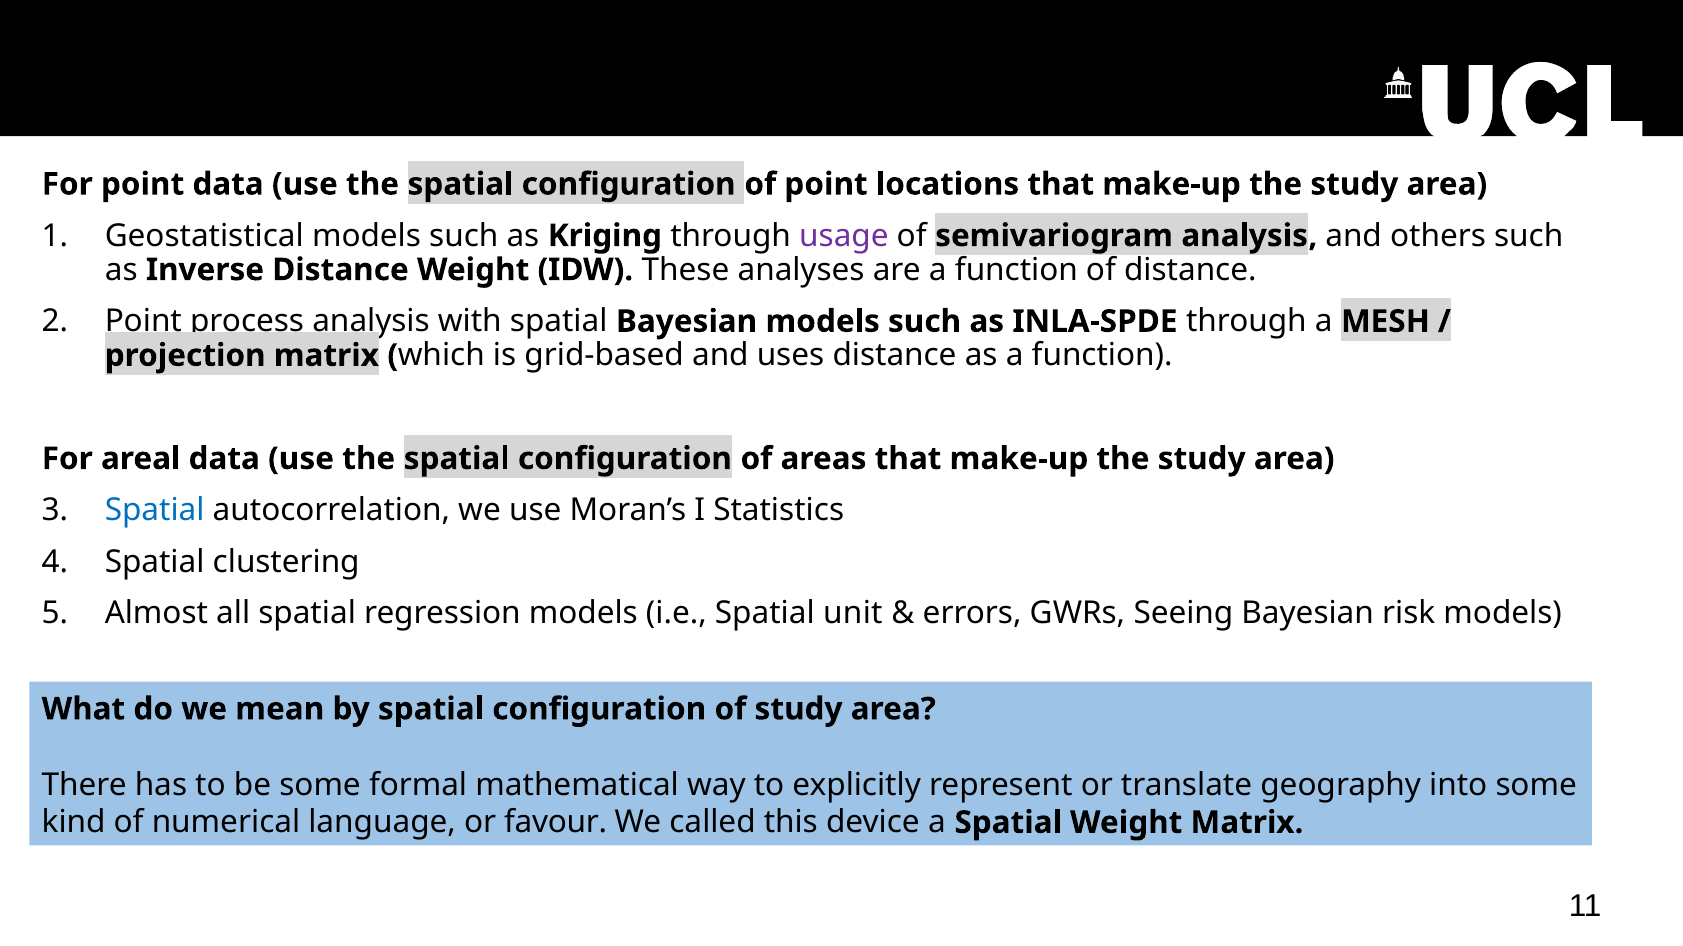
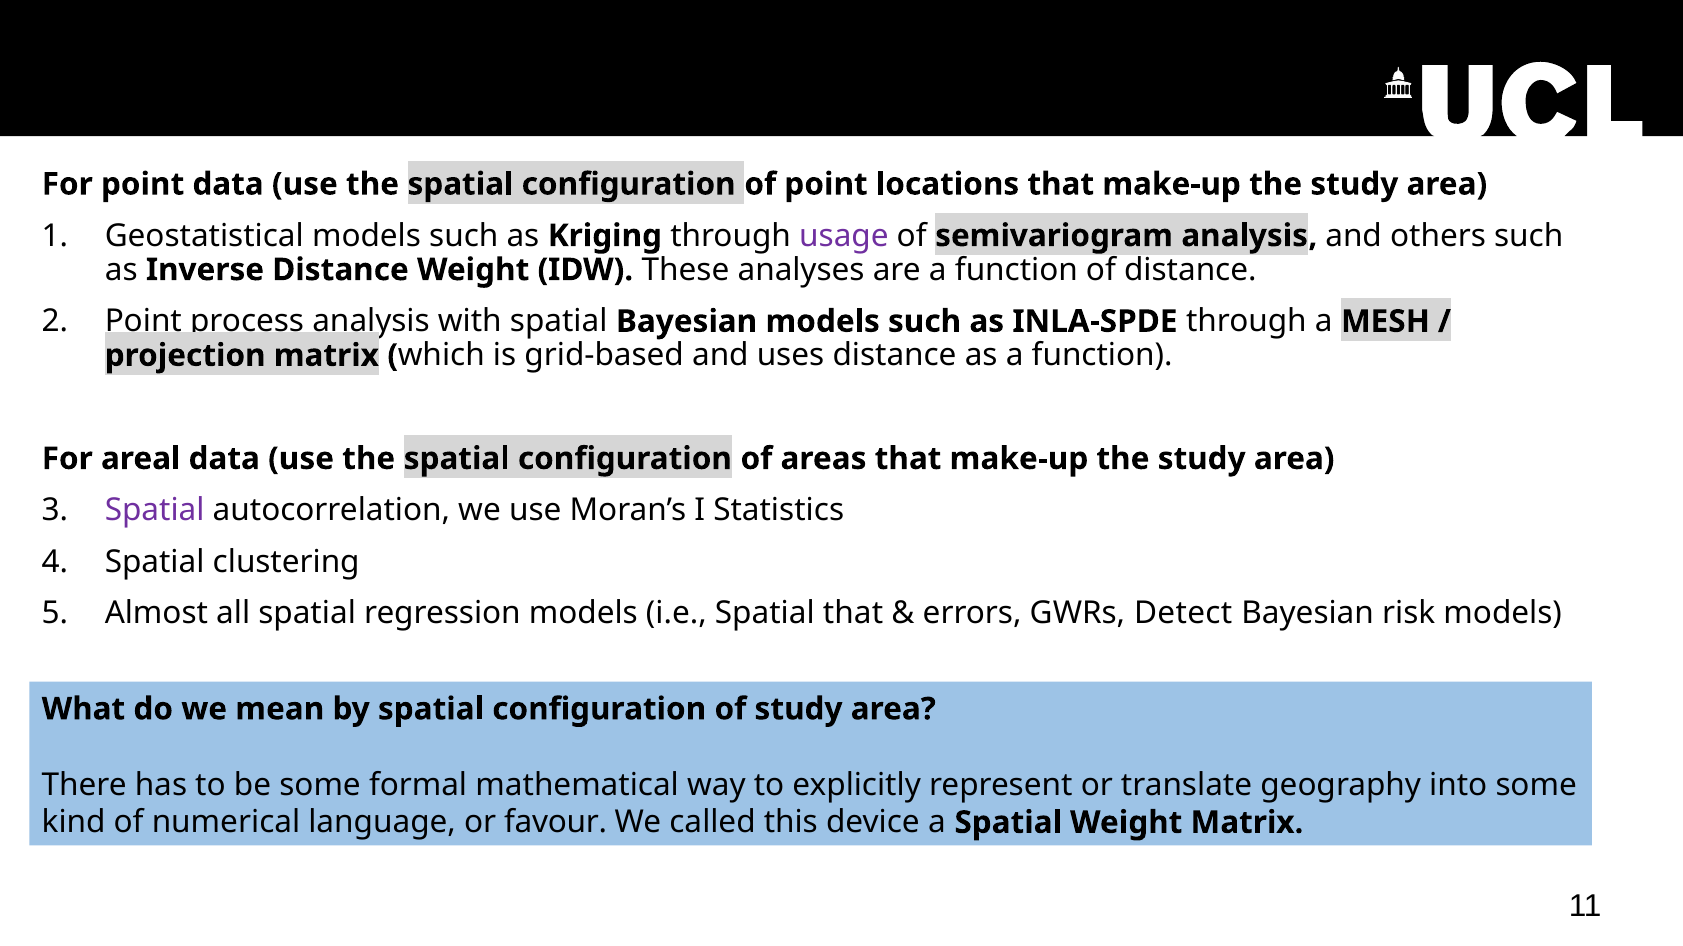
Spatial at (155, 511) colour: blue -> purple
Spatial unit: unit -> that
Seeing: Seeing -> Detect
